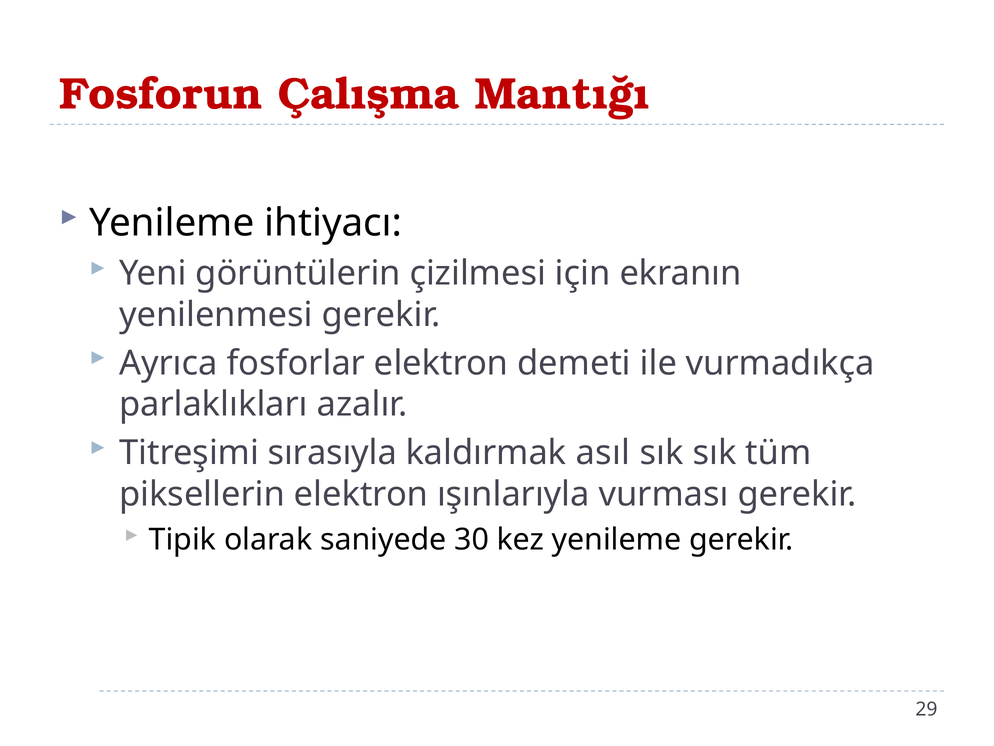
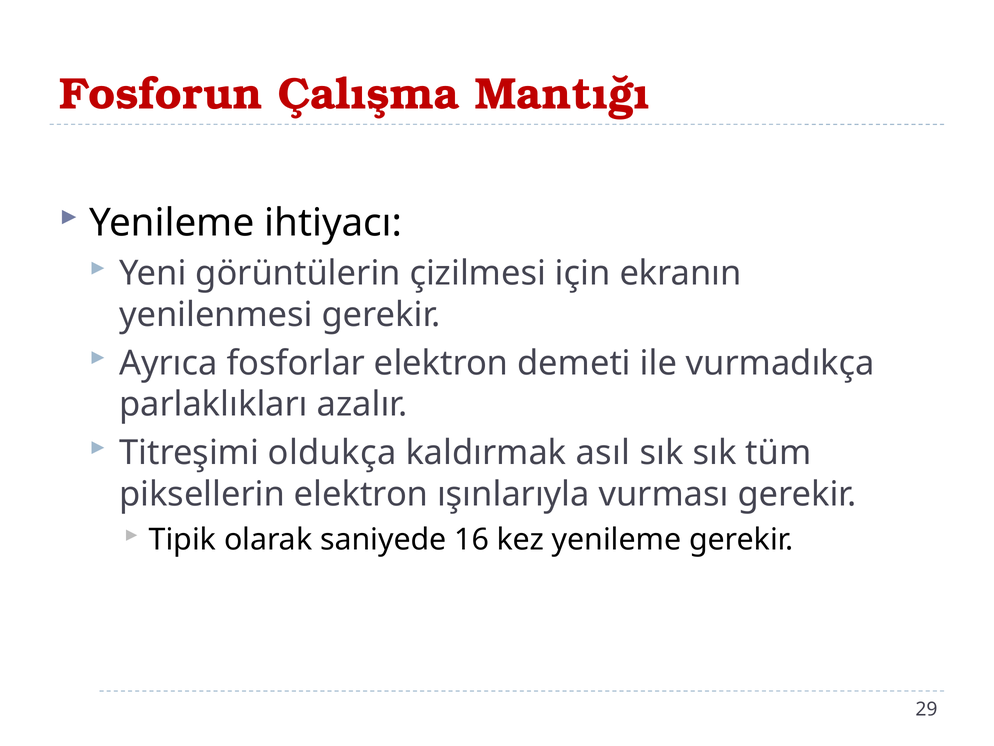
sırasıyla: sırasıyla -> oldukça
30: 30 -> 16
